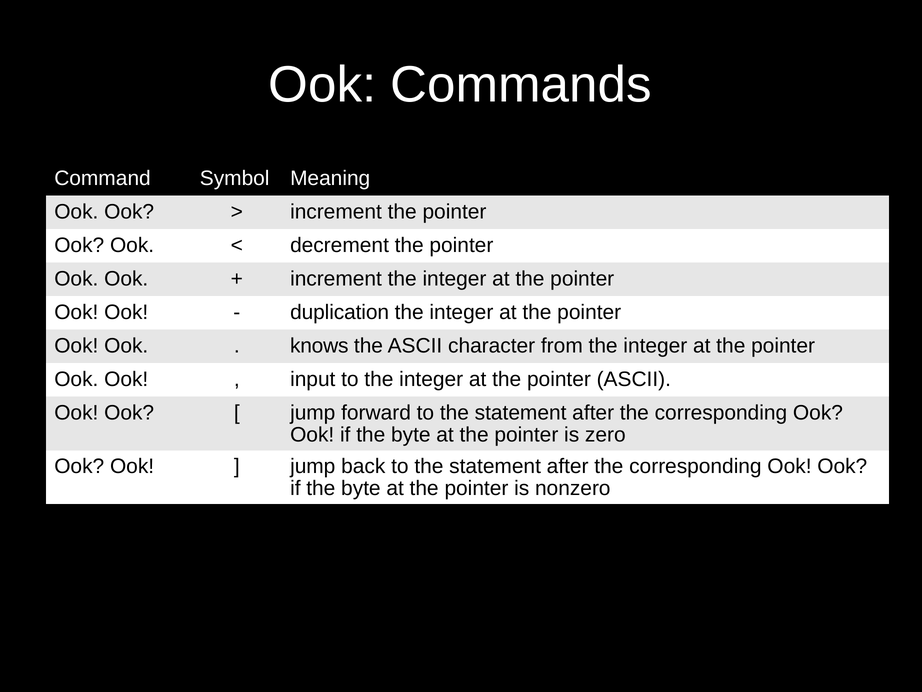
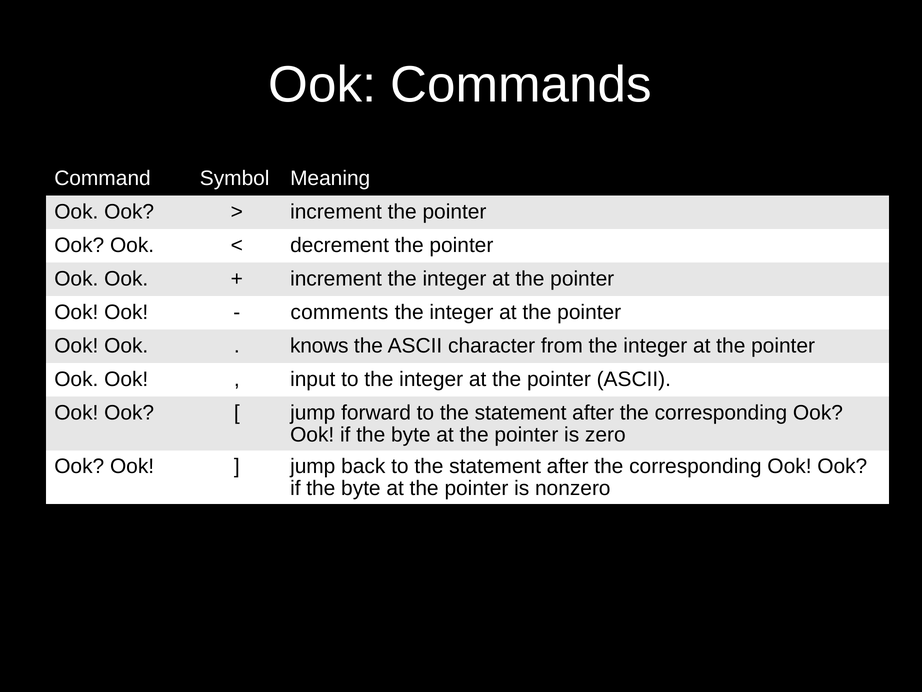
duplication: duplication -> comments
